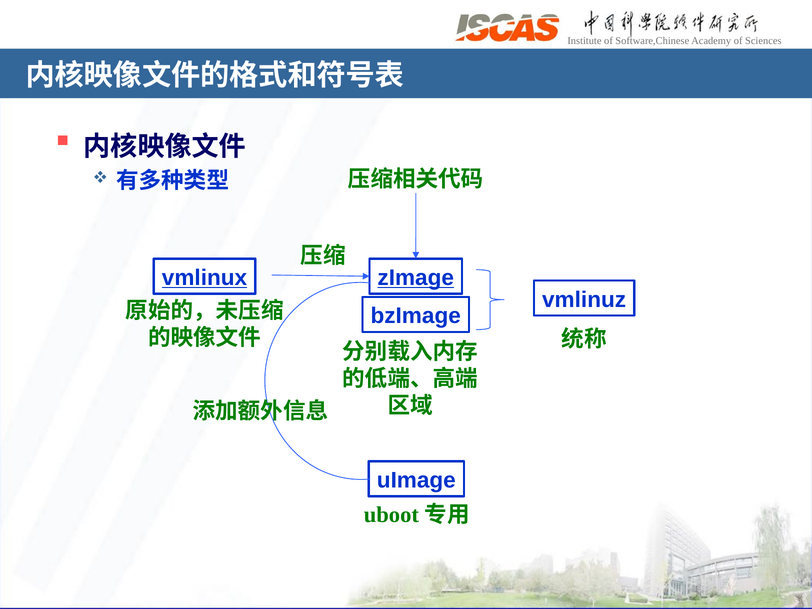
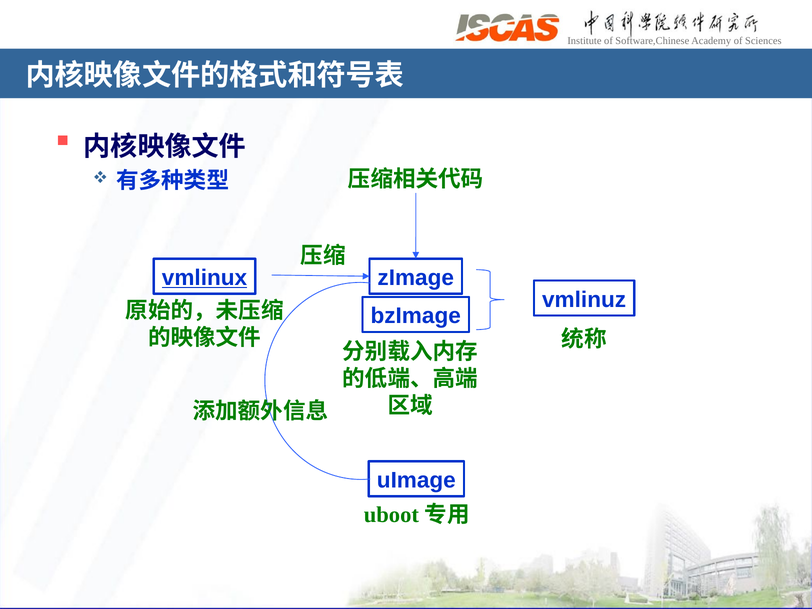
zImage underline: present -> none
